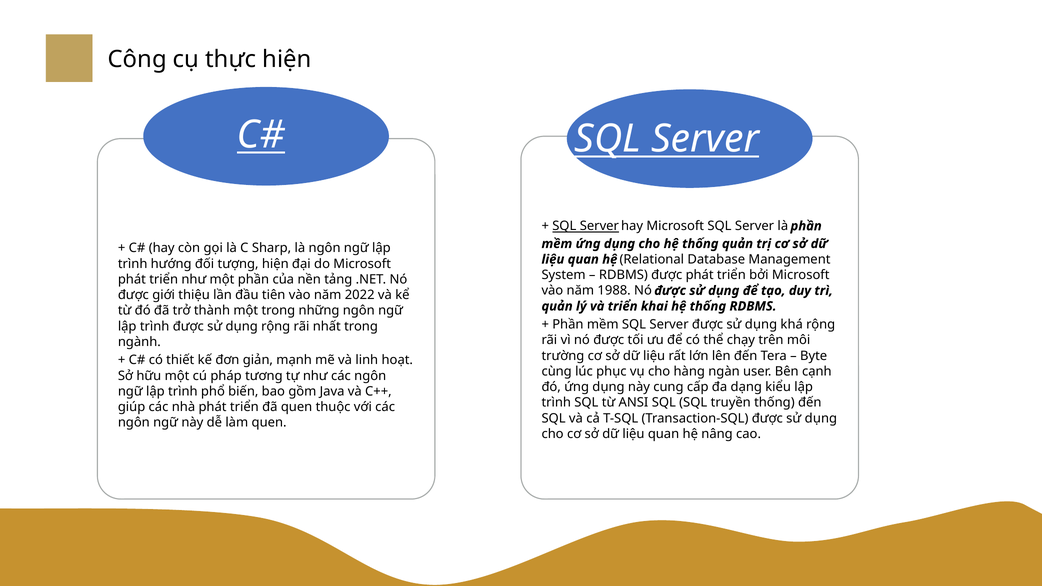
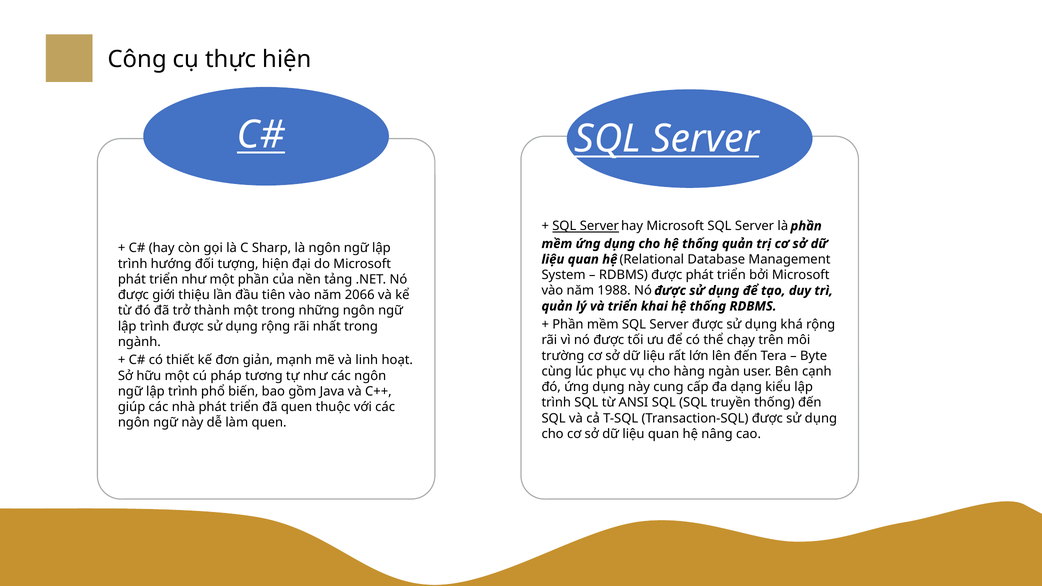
2022: 2022 -> 2066
